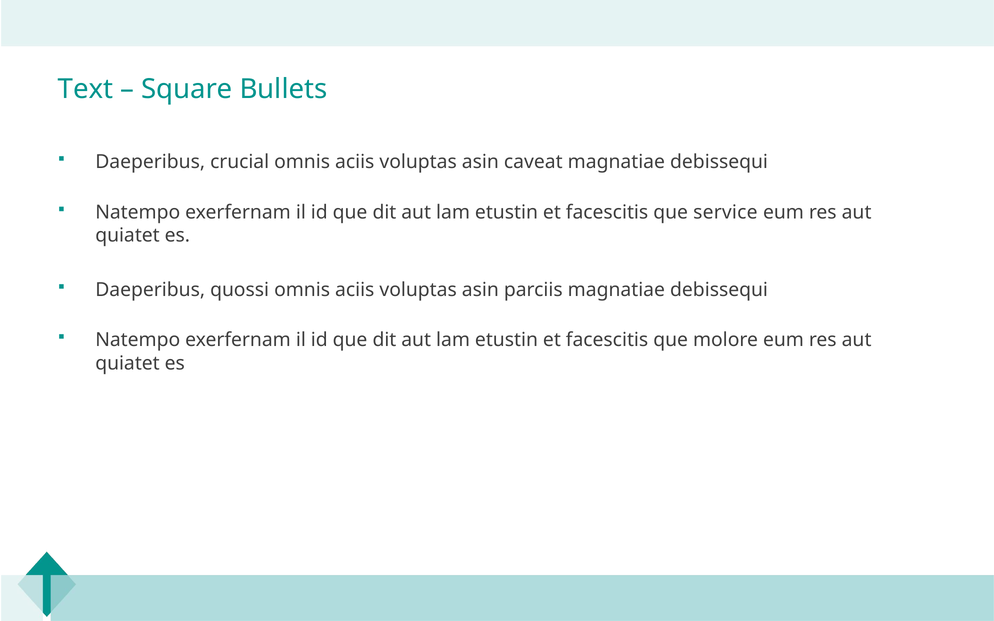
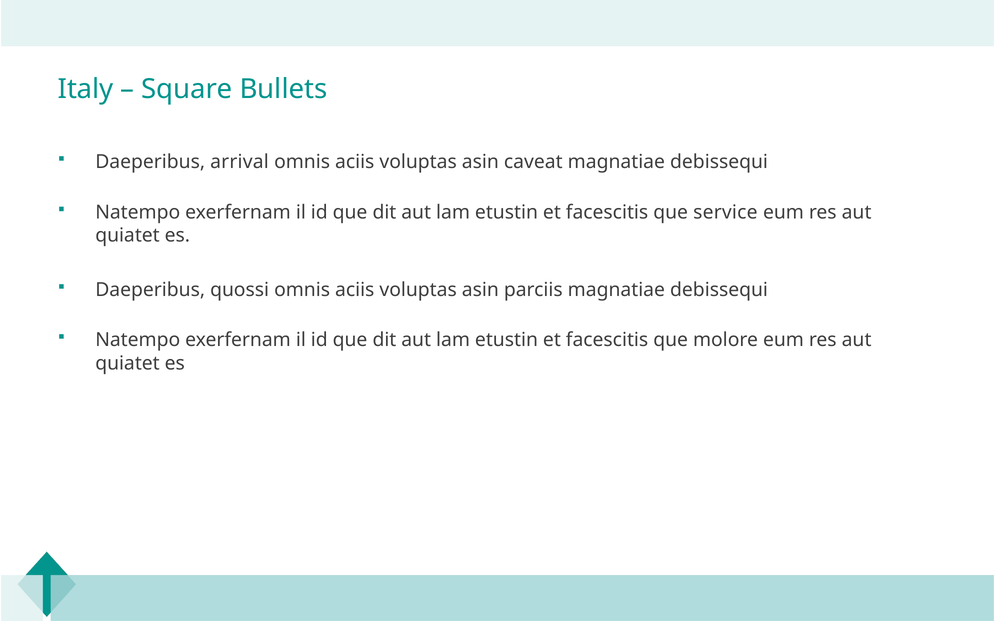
Text: Text -> Italy
crucial: crucial -> arrival
